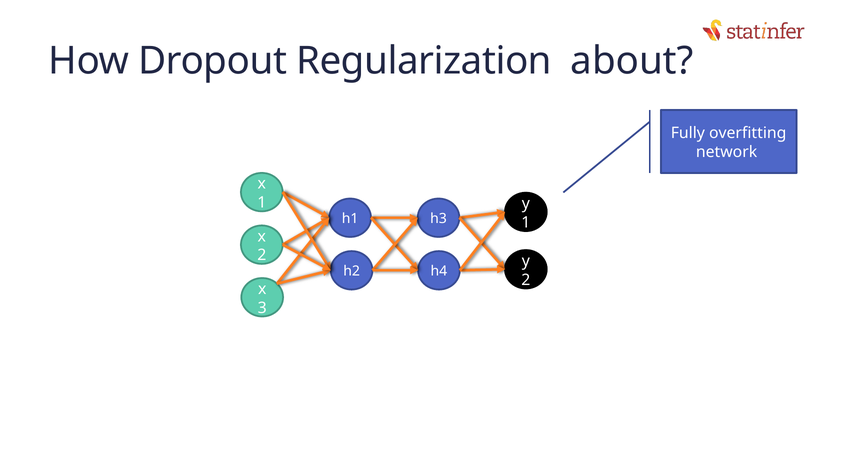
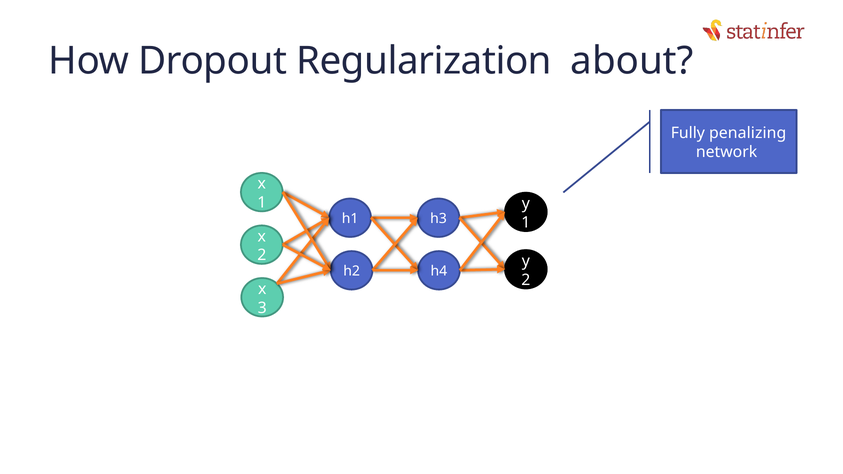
overfitting: overfitting -> penalizing
